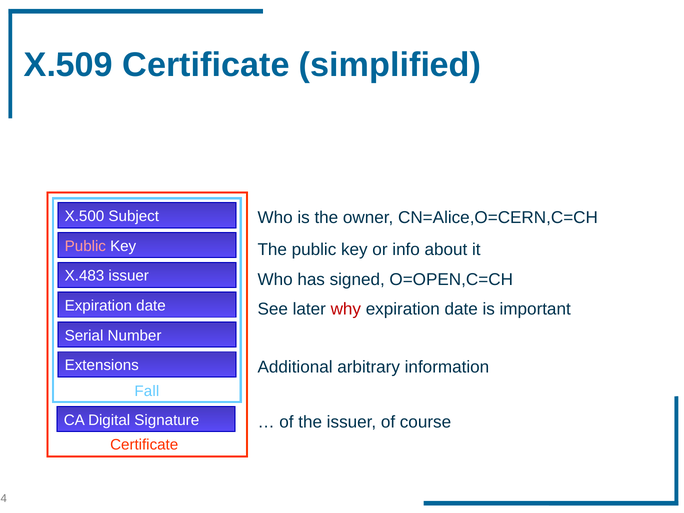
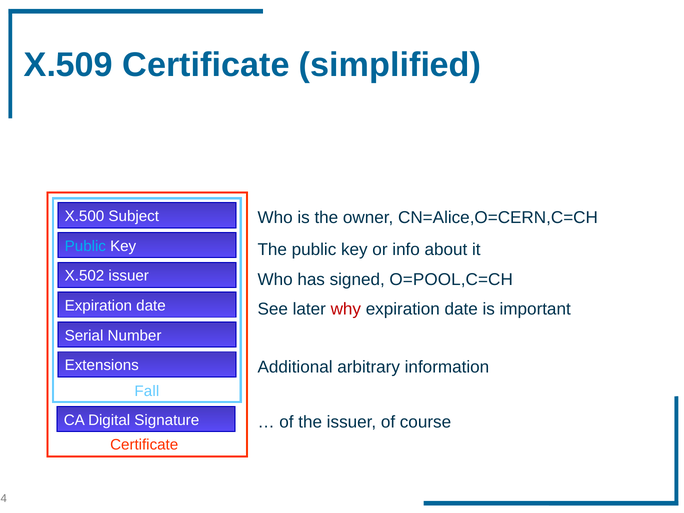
Public at (85, 246) colour: pink -> light blue
X.483: X.483 -> X.502
O=OPEN,C=CH: O=OPEN,C=CH -> O=POOL,C=CH
